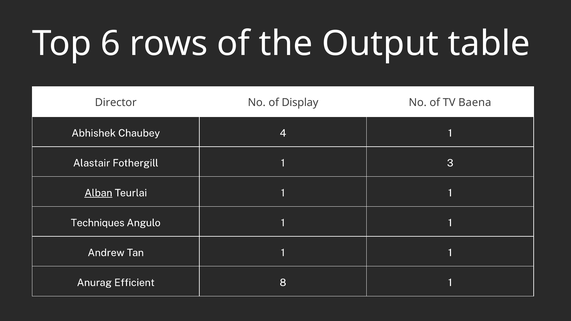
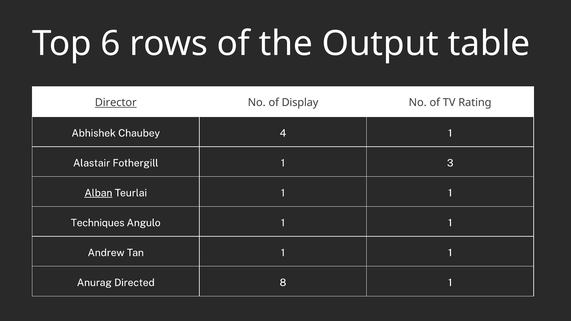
Director underline: none -> present
Baena: Baena -> Rating
Efficient: Efficient -> Directed
